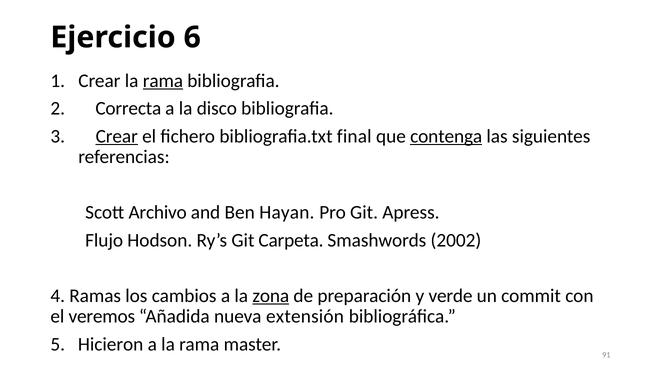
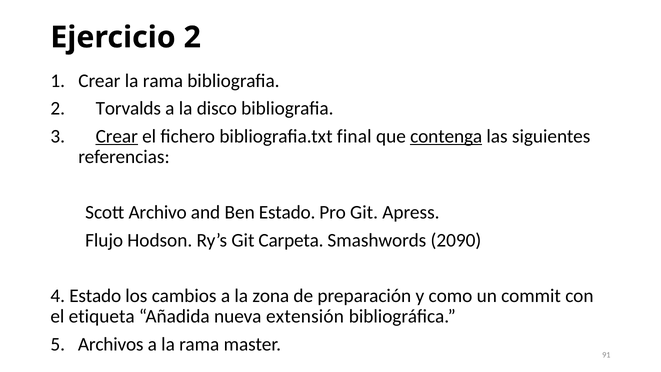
Ejercicio 6: 6 -> 2
rama at (163, 81) underline: present -> none
Correcta: Correcta -> Torvalds
Ben Hayan: Hayan -> Estado
2002: 2002 -> 2090
4 Ramas: Ramas -> Estado
zona underline: present -> none
verde: verde -> como
veremos: veremos -> etiqueta
Hicieron: Hicieron -> Archivos
